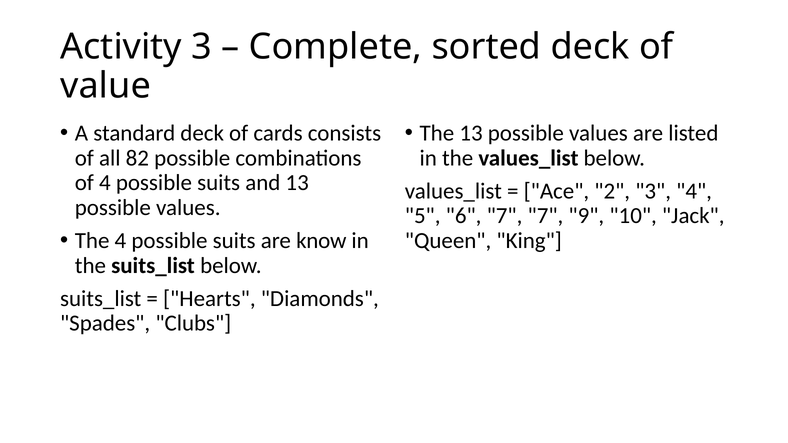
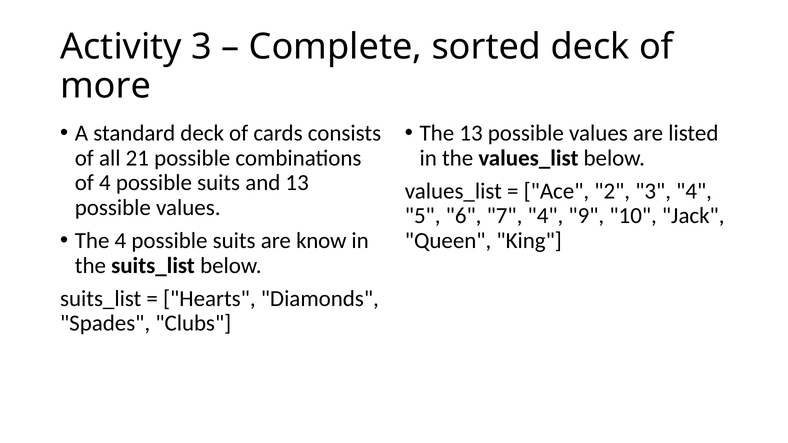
value: value -> more
82: 82 -> 21
7 7: 7 -> 4
